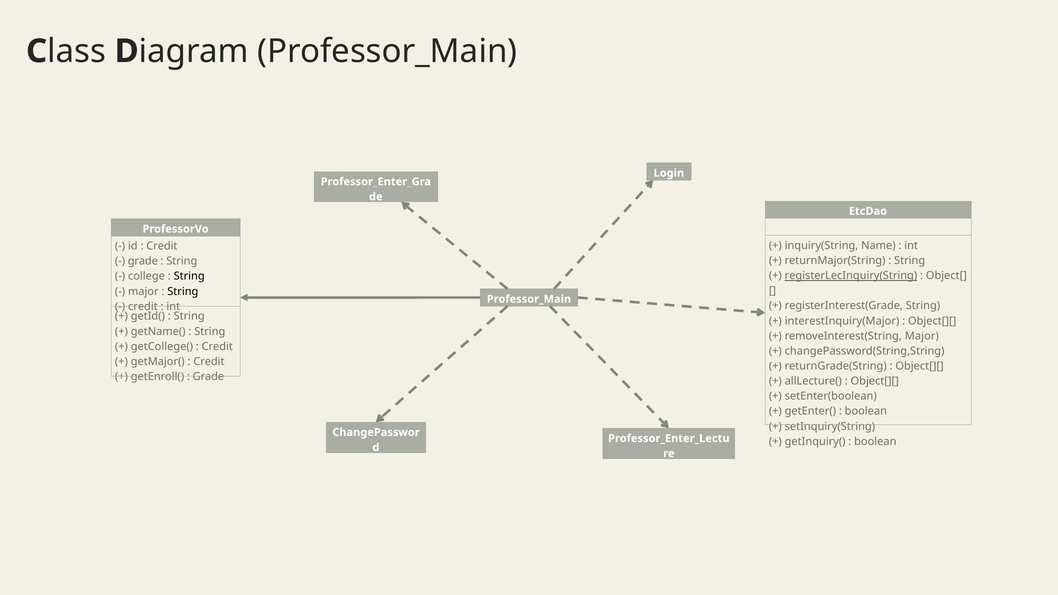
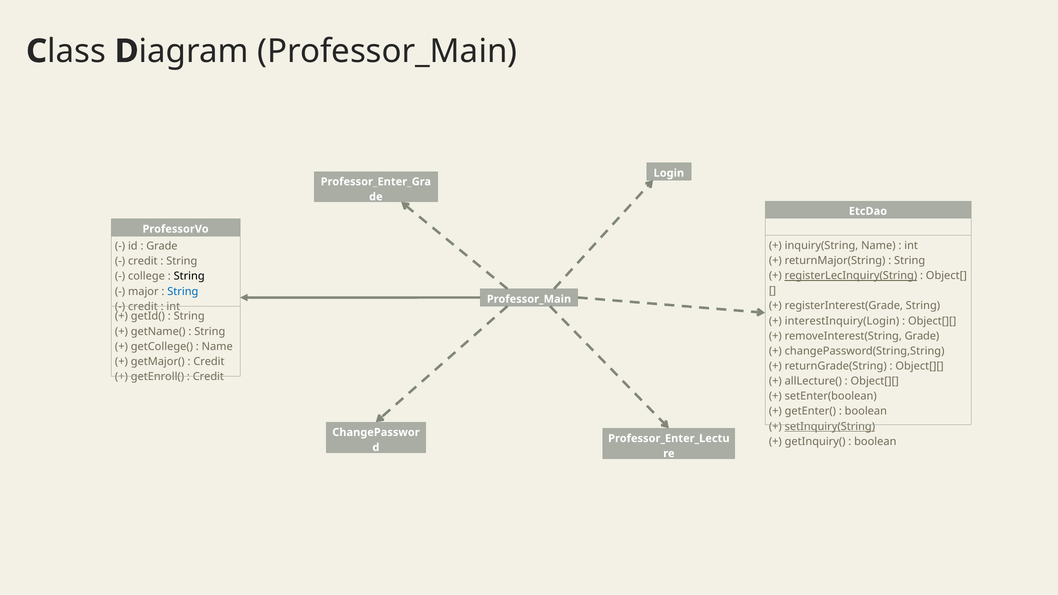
Credit at (162, 246): Credit -> Grade
grade at (143, 261): grade -> credit
String at (183, 291) colour: black -> blue
interestInquiry(Major: interestInquiry(Major -> interestInquiry(Login
removeInterest(String Major: Major -> Grade
Credit at (217, 347): Credit -> Name
Grade at (208, 377): Grade -> Credit
setInquiry(String underline: none -> present
